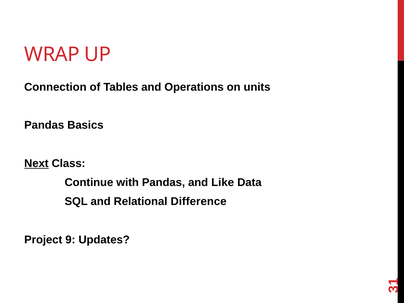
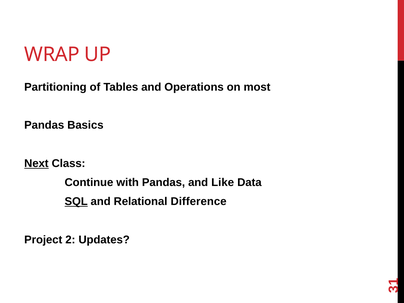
Connection: Connection -> Partitioning
units: units -> most
SQL underline: none -> present
9: 9 -> 2
